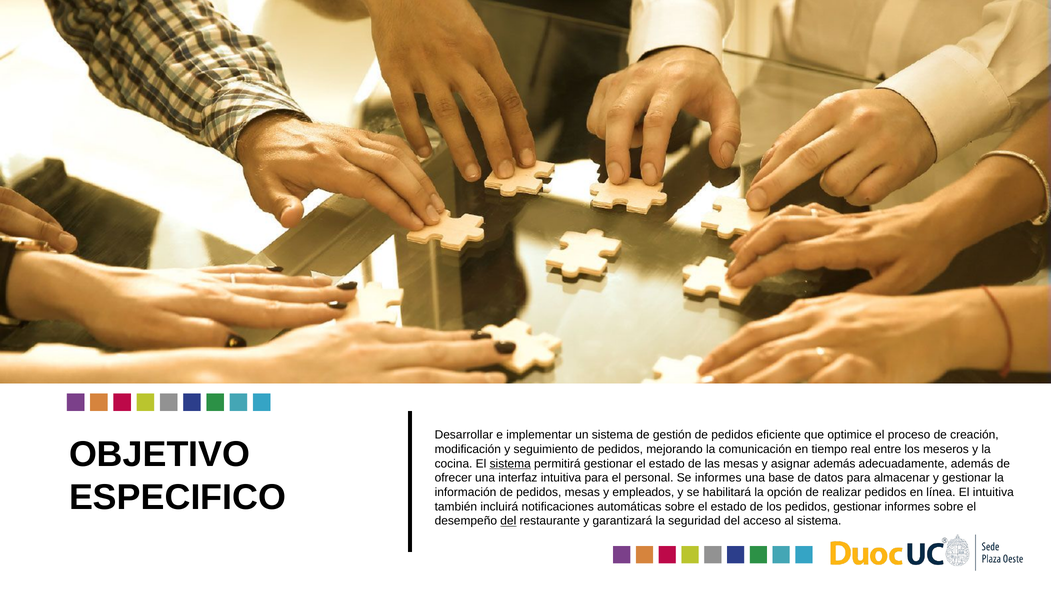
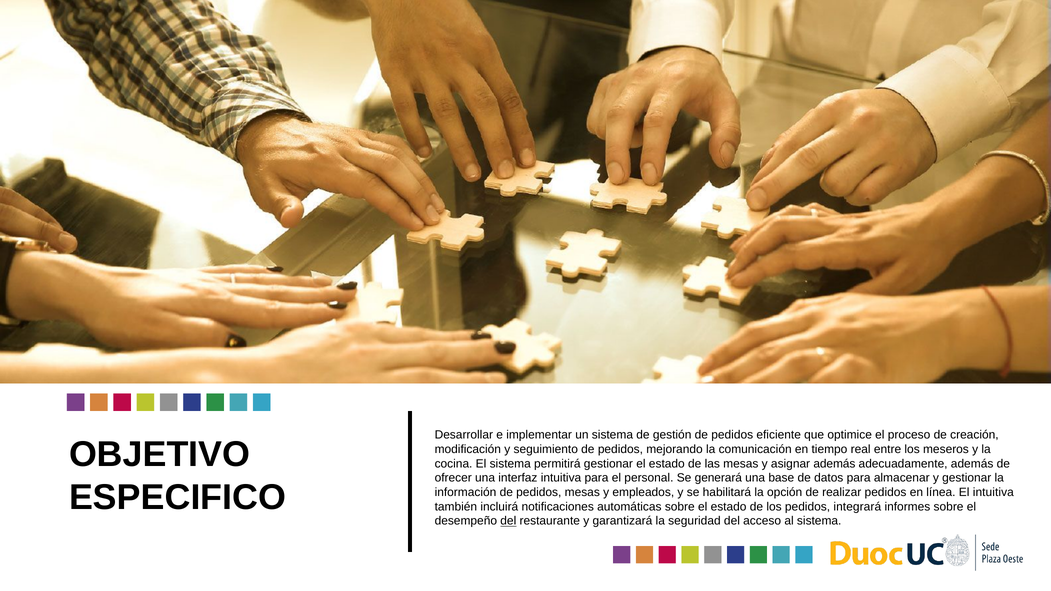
sistema at (510, 464) underline: present -> none
Se informes: informes -> generará
pedidos gestionar: gestionar -> integrará
